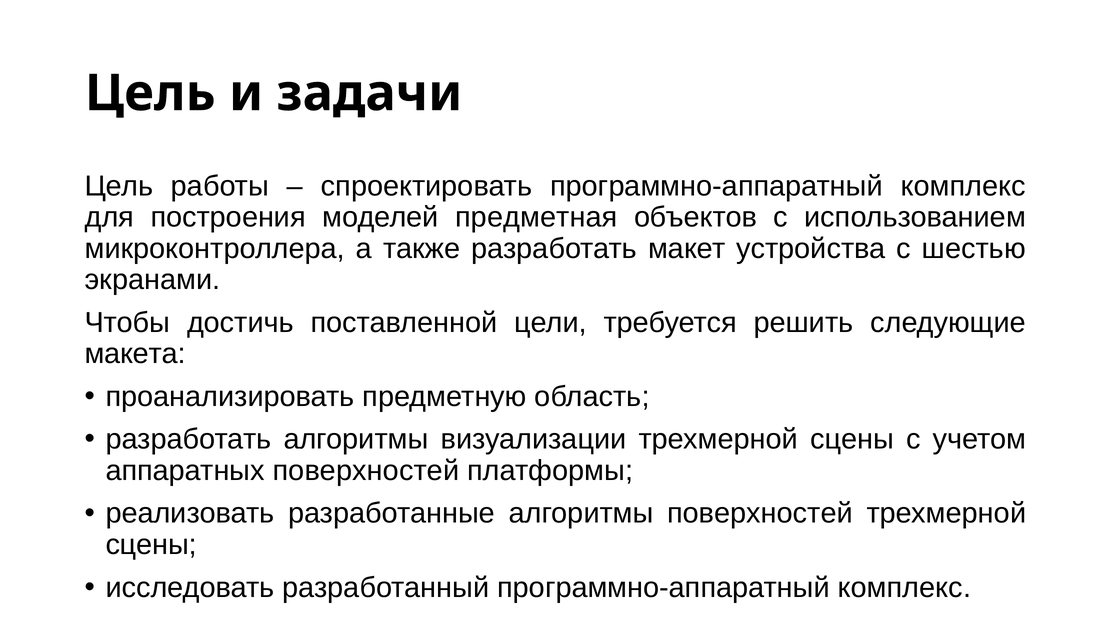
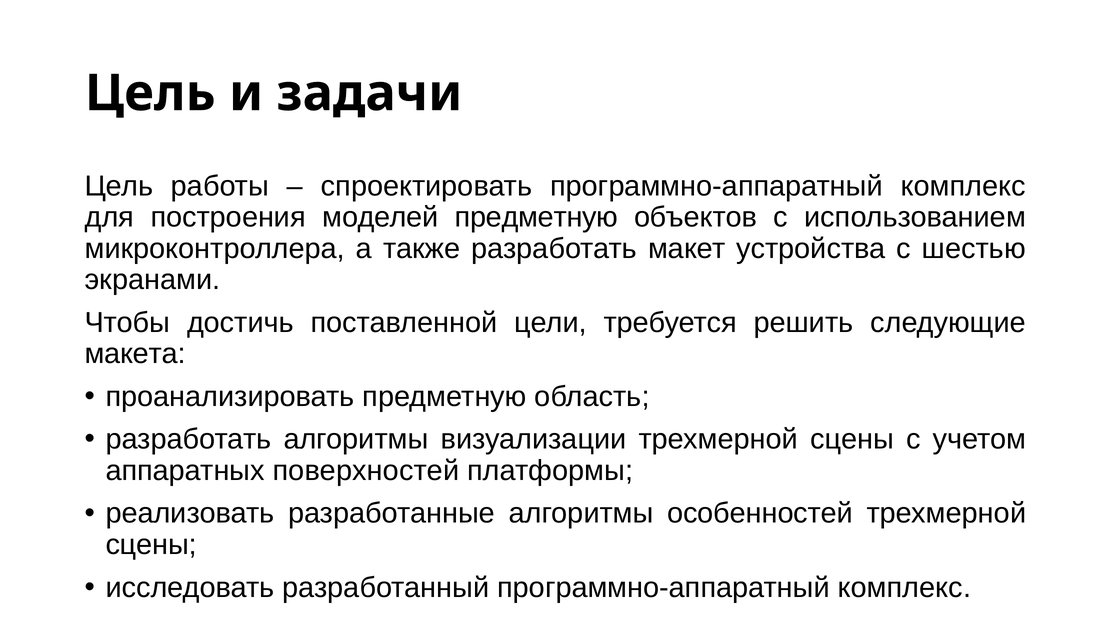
моделей предметная: предметная -> предметную
алгоритмы поверхностей: поверхностей -> особенностей
